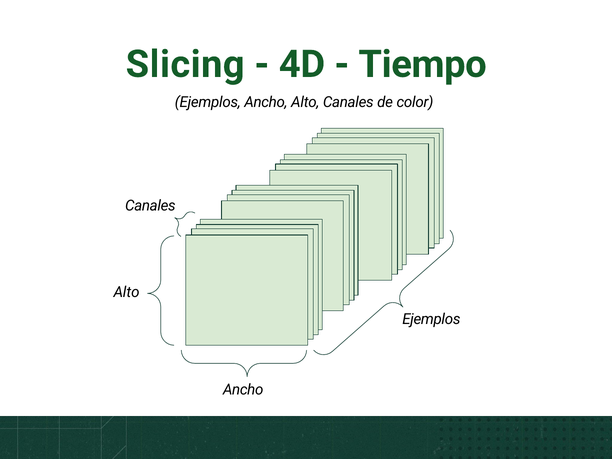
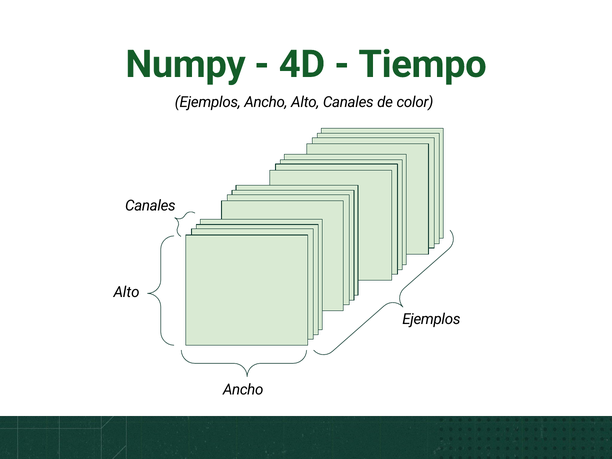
Slicing: Slicing -> Numpy
